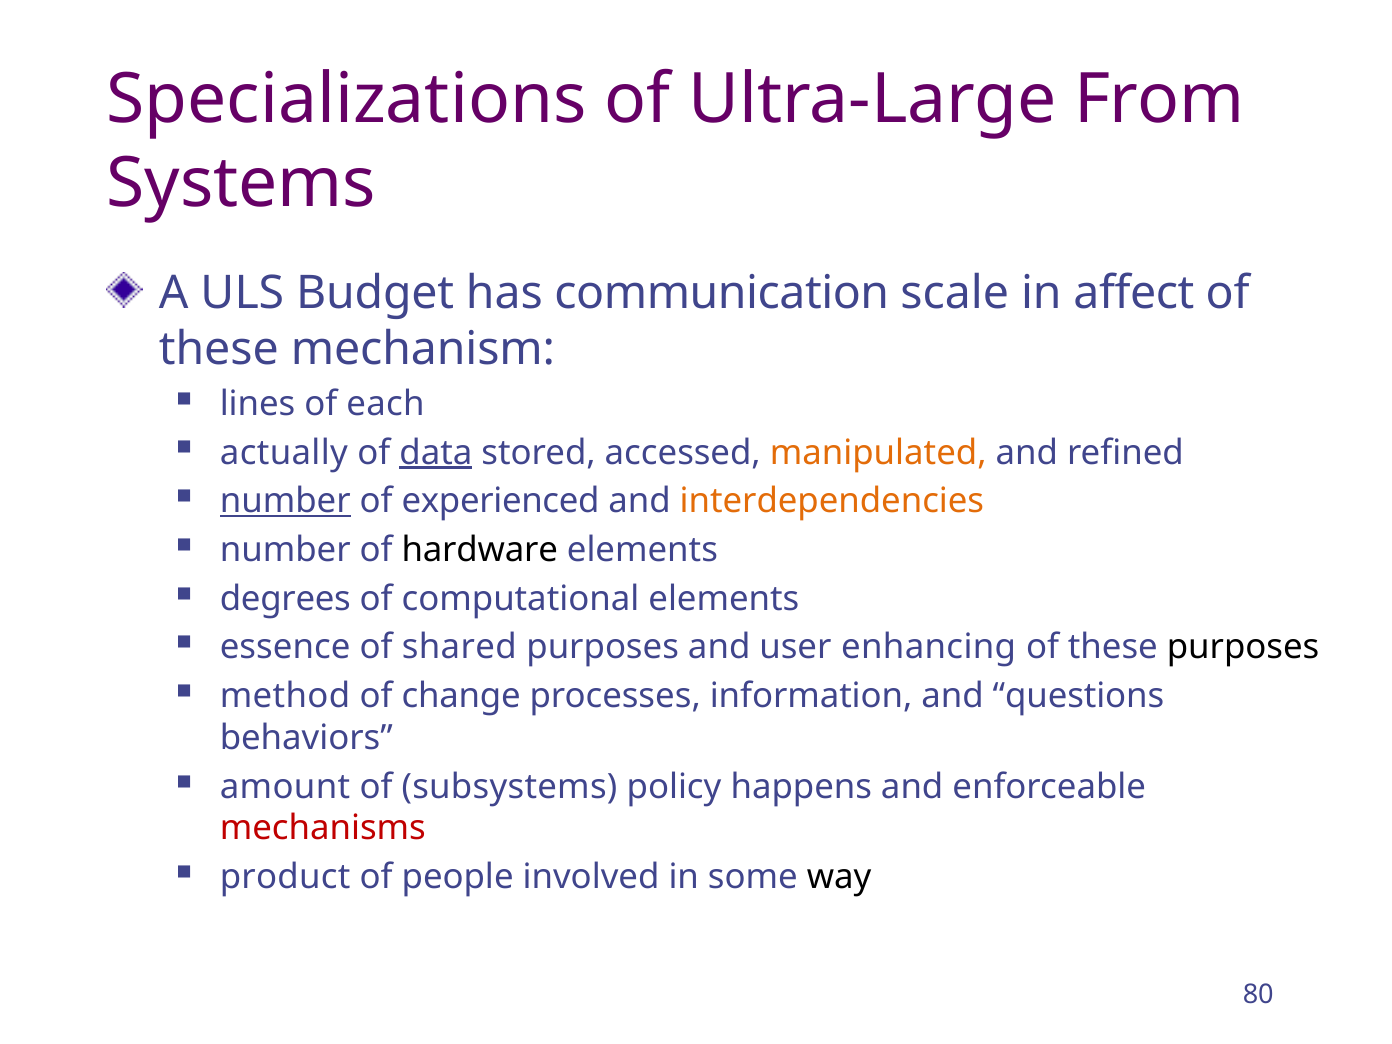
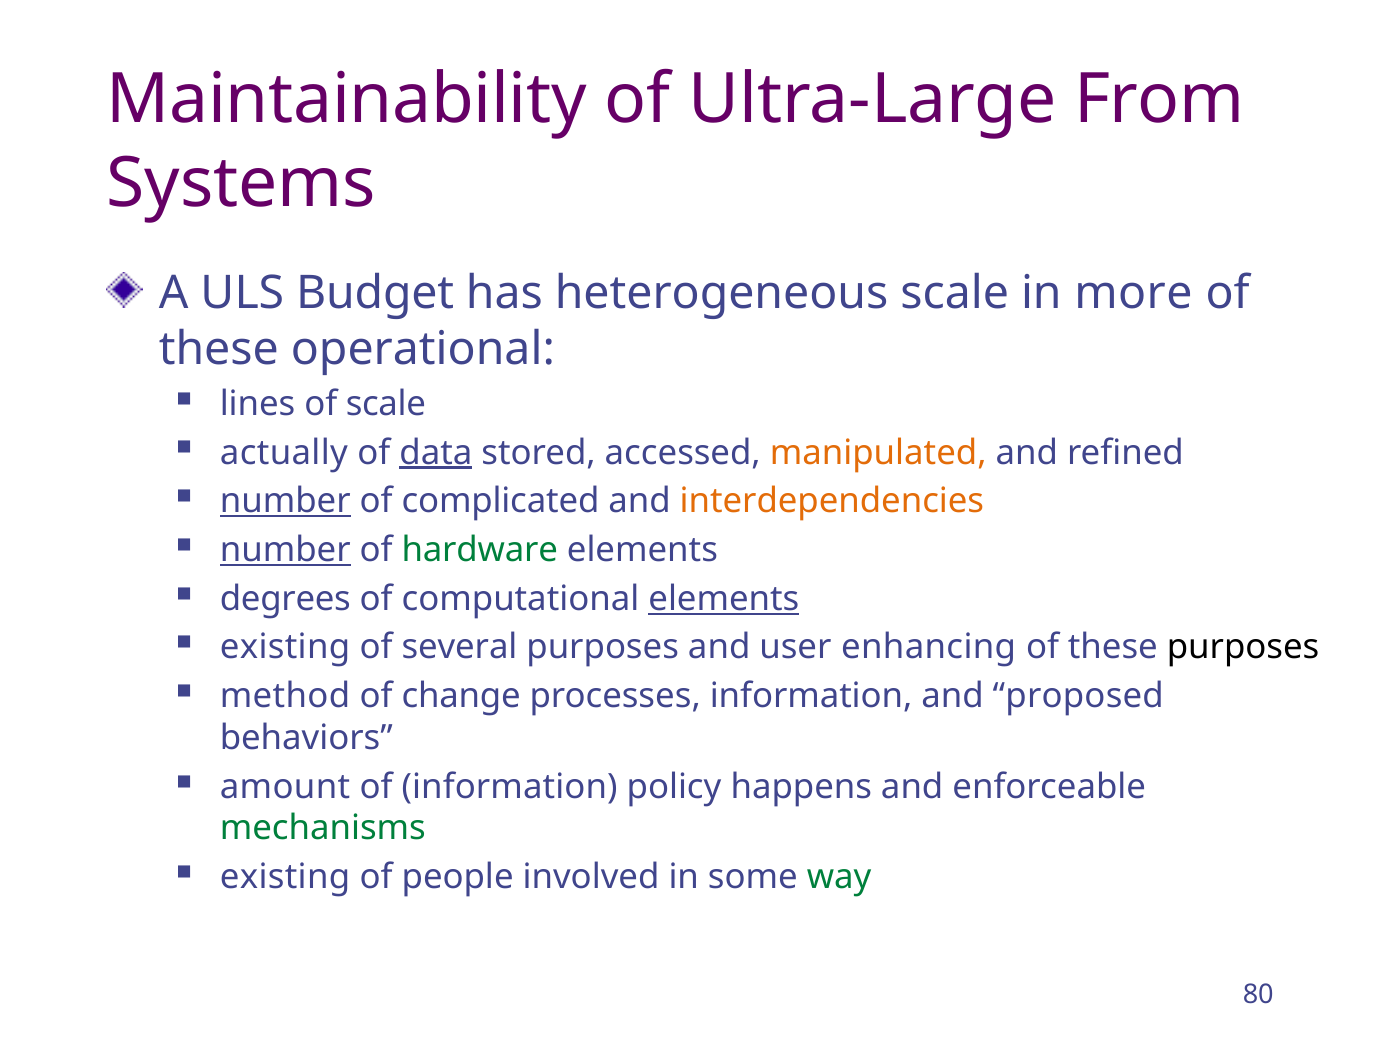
Specializations: Specializations -> Maintainability
communication: communication -> heterogeneous
affect: affect -> more
mechanism: mechanism -> operational
of each: each -> scale
experienced: experienced -> complicated
number at (285, 550) underline: none -> present
hardware colour: black -> green
elements at (724, 599) underline: none -> present
essence at (285, 647): essence -> existing
shared: shared -> several
questions: questions -> proposed
of subsystems: subsystems -> information
mechanisms colour: red -> green
product at (285, 877): product -> existing
way colour: black -> green
